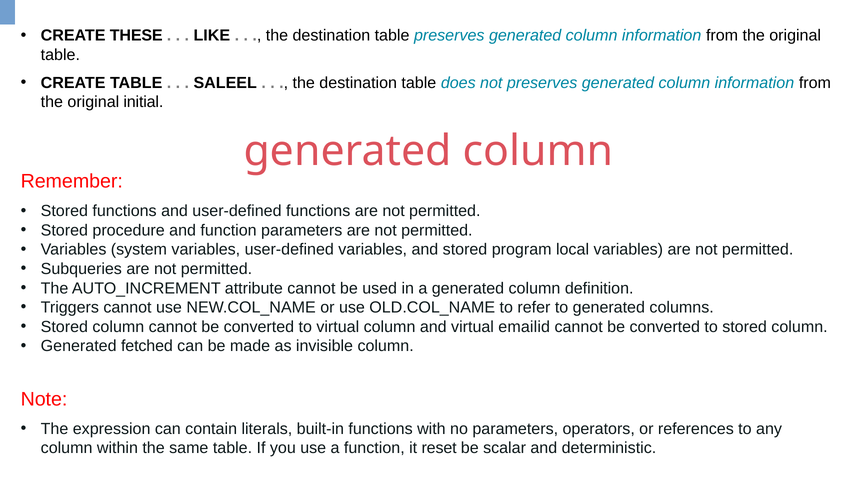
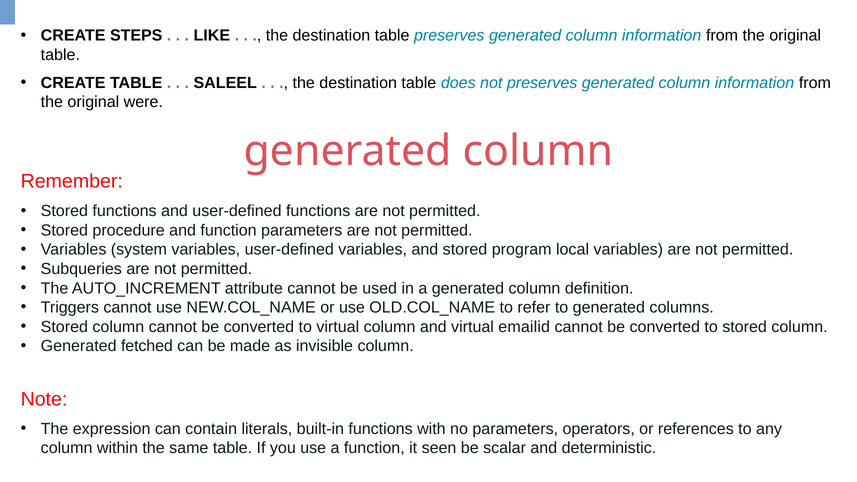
THESE: THESE -> STEPS
initial: initial -> were
reset: reset -> seen
